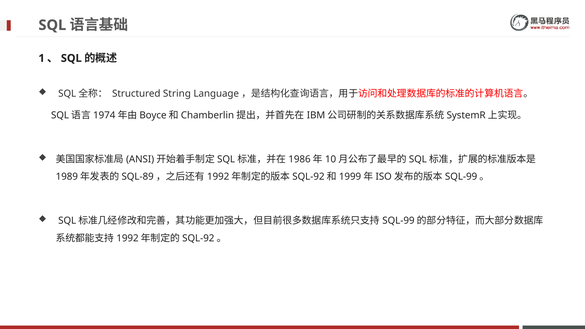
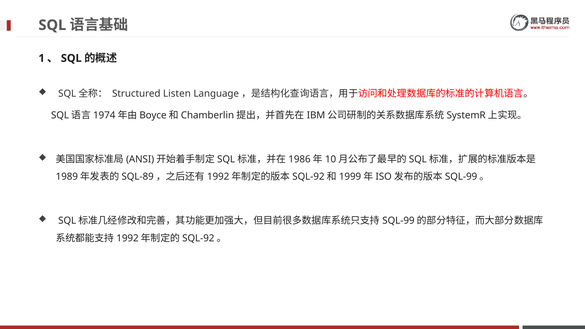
String: String -> Listen
